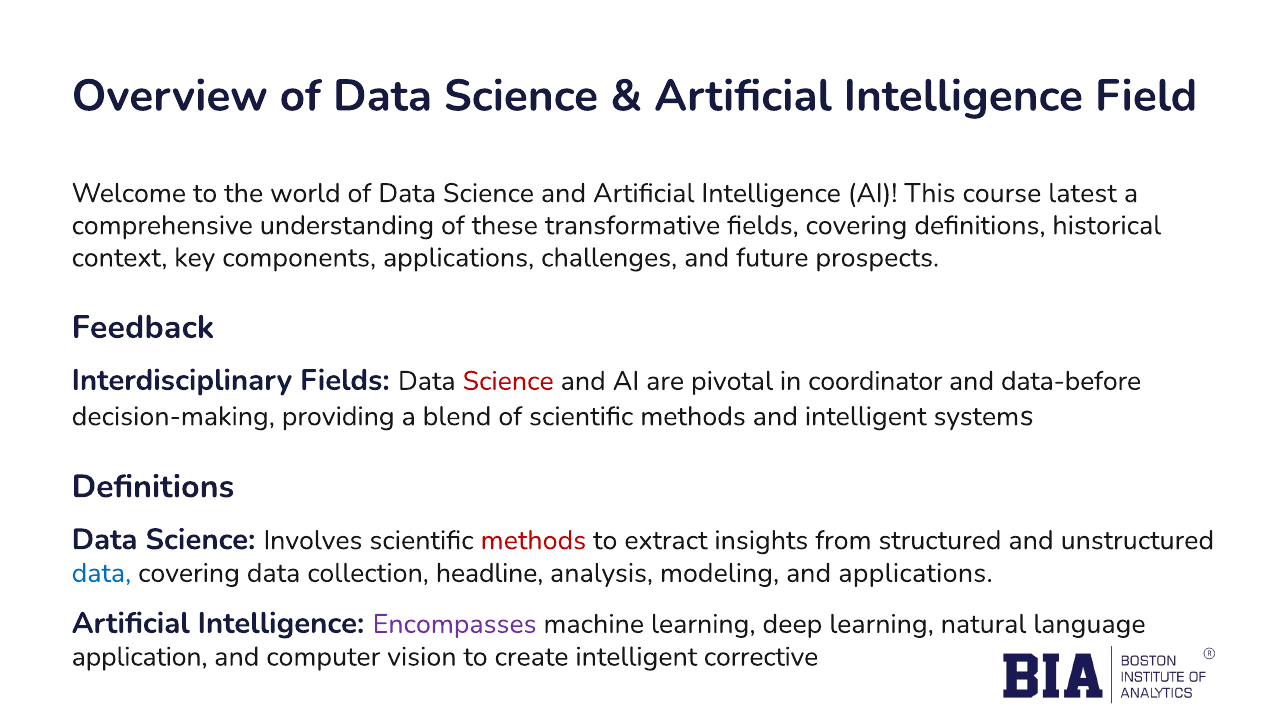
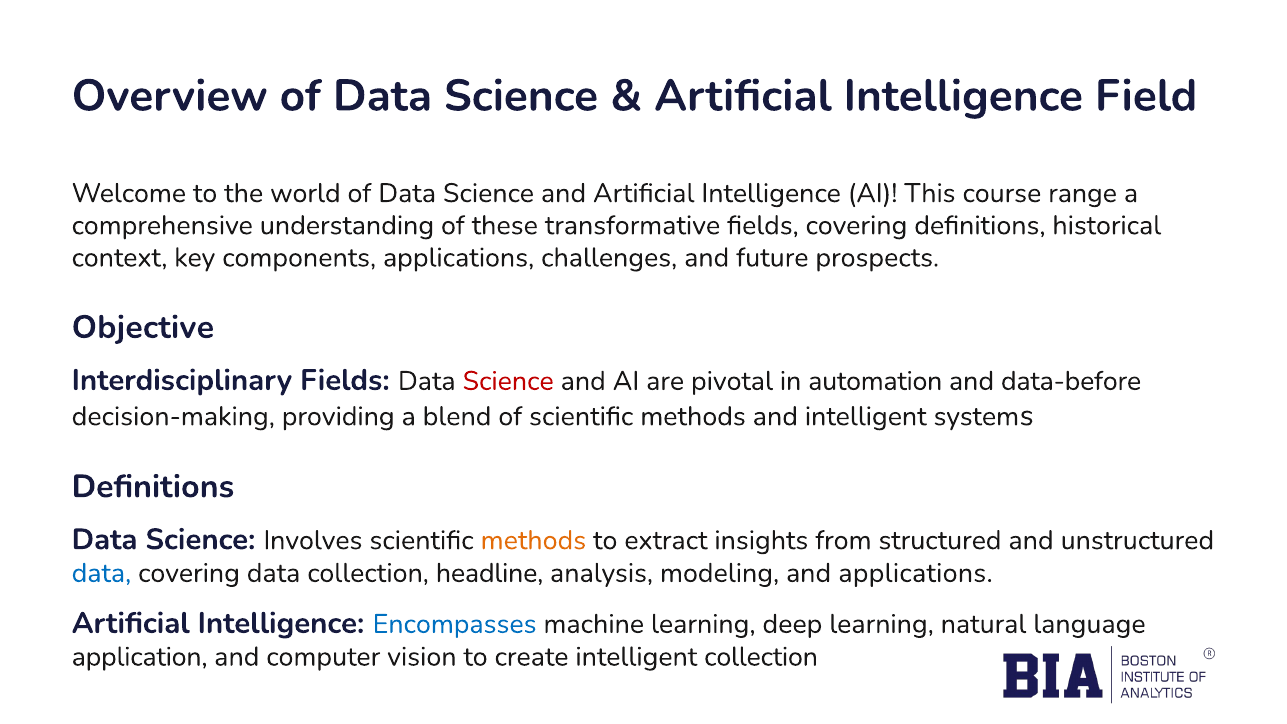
latest: latest -> range
Feedback: Feedback -> Objective
coordinator: coordinator -> automation
methods at (533, 540) colour: red -> orange
Encompasses colour: purple -> blue
intelligent corrective: corrective -> collection
